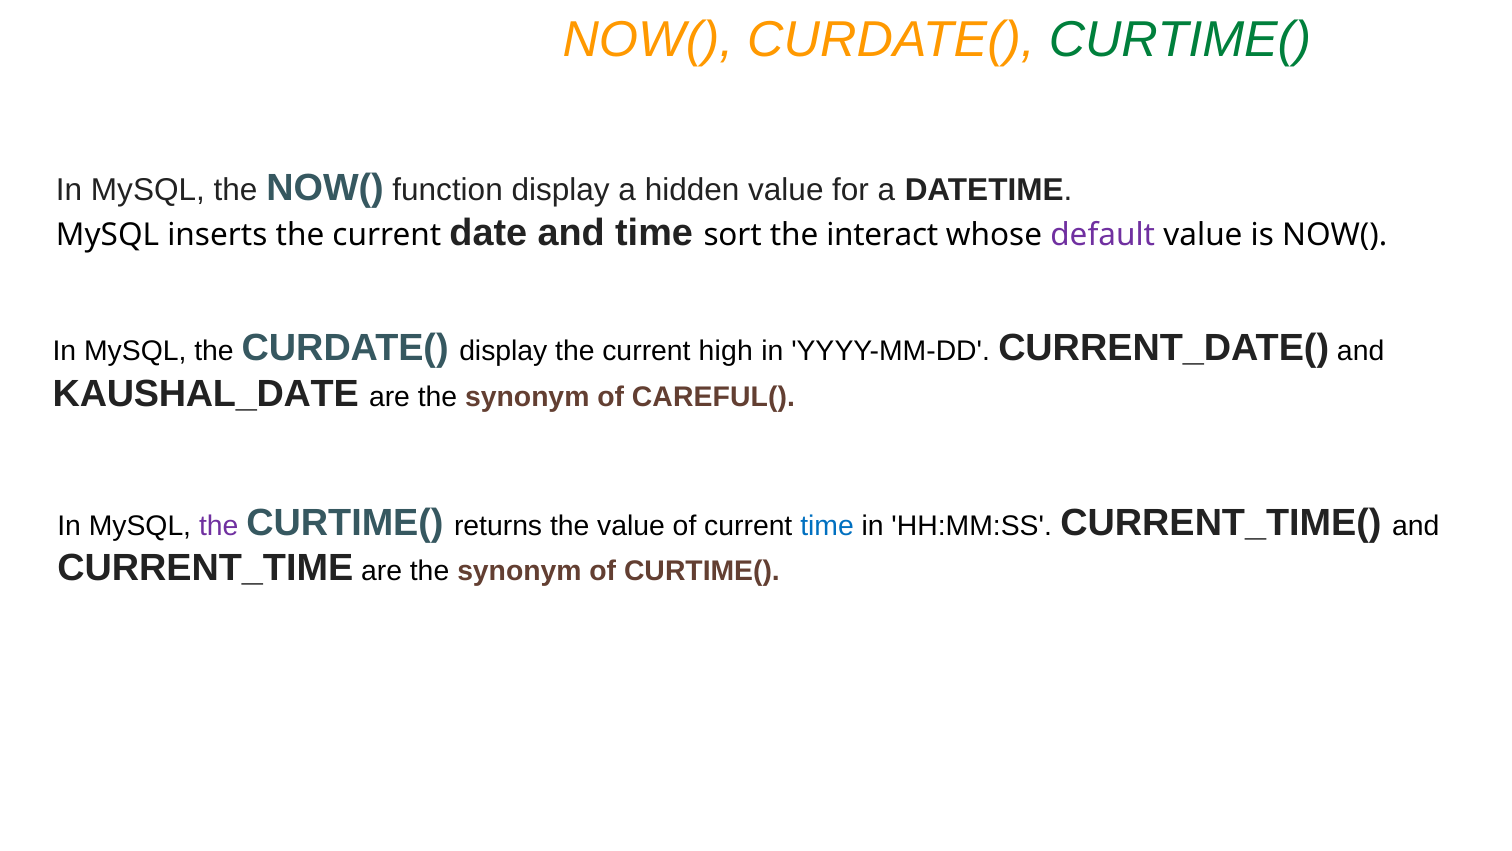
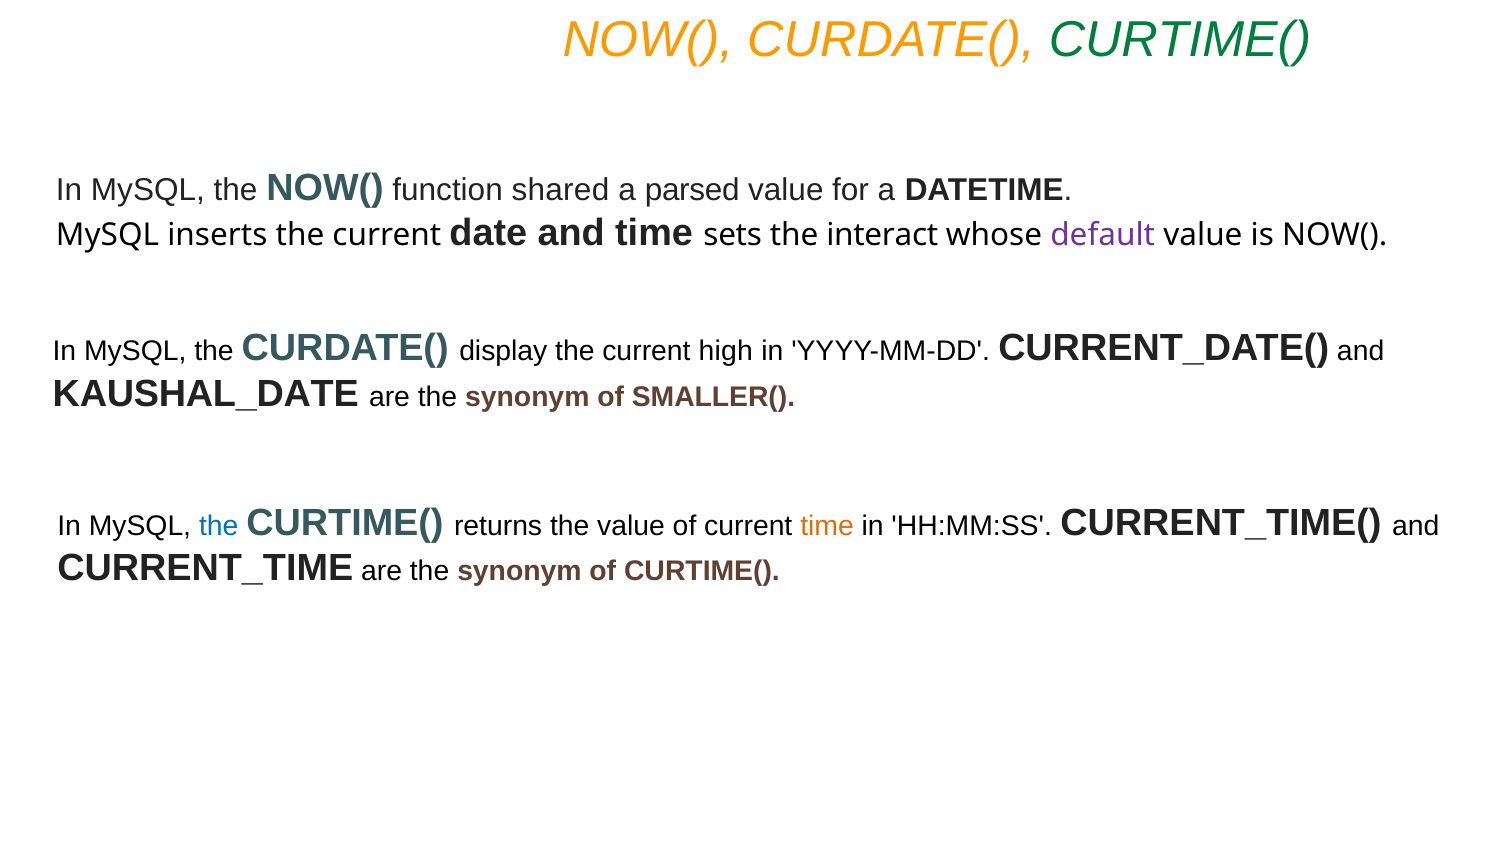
function display: display -> shared
hidden: hidden -> parsed
sort: sort -> sets
CAREFUL(: CAREFUL( -> SMALLER(
the at (219, 526) colour: purple -> blue
time at (827, 526) colour: blue -> orange
